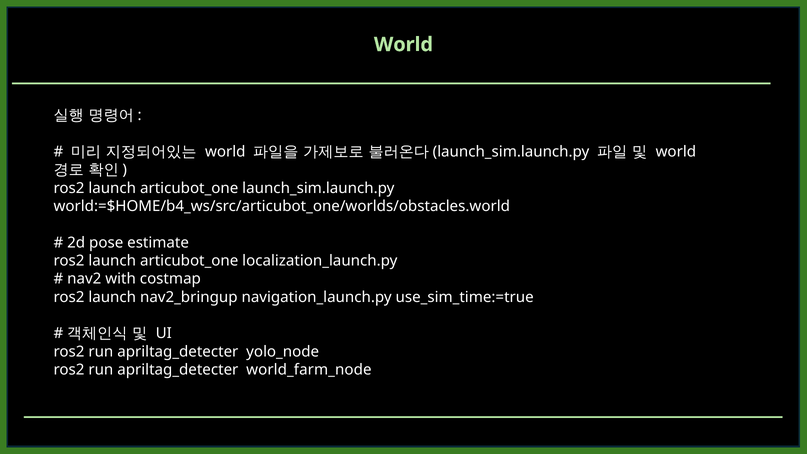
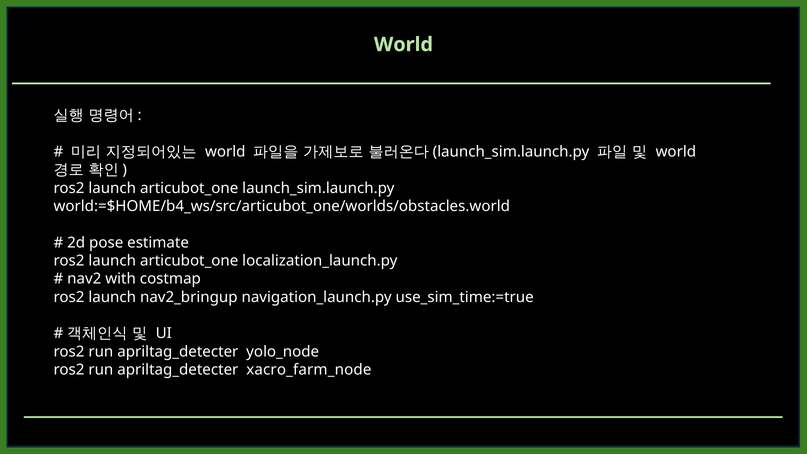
world_farm_node: world_farm_node -> xacro_farm_node
